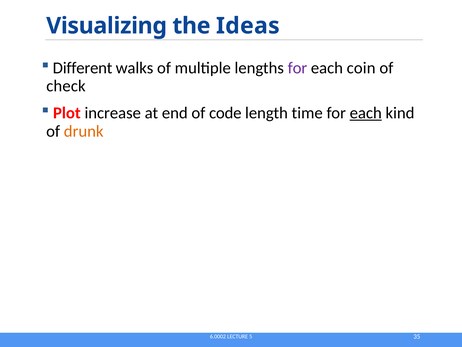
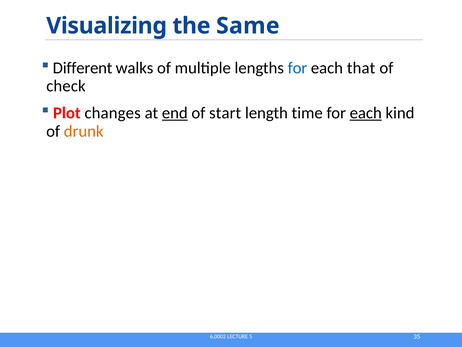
Ideas: Ideas -> Same
for at (297, 68) colour: purple -> blue
coin: coin -> that
increase: increase -> changes
end underline: none -> present
code: code -> start
